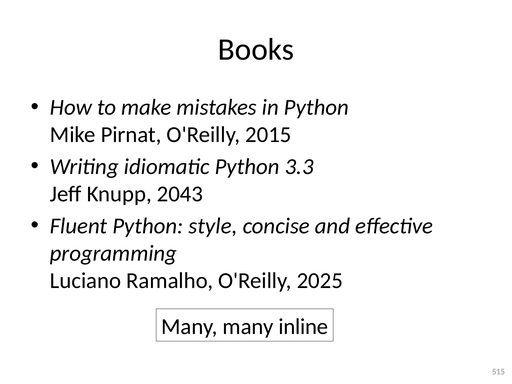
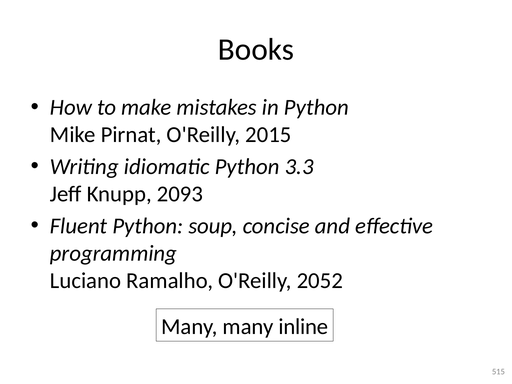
2043: 2043 -> 2093
style: style -> soup
2025: 2025 -> 2052
